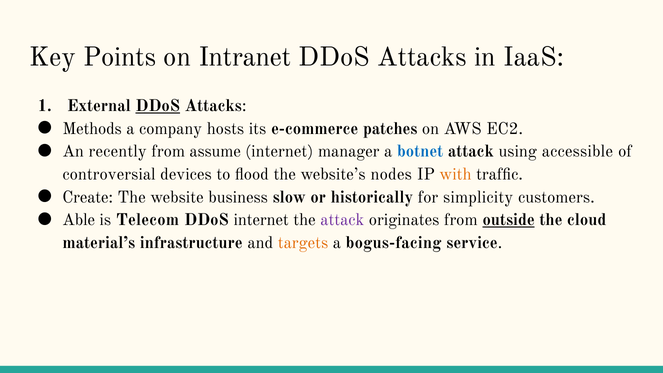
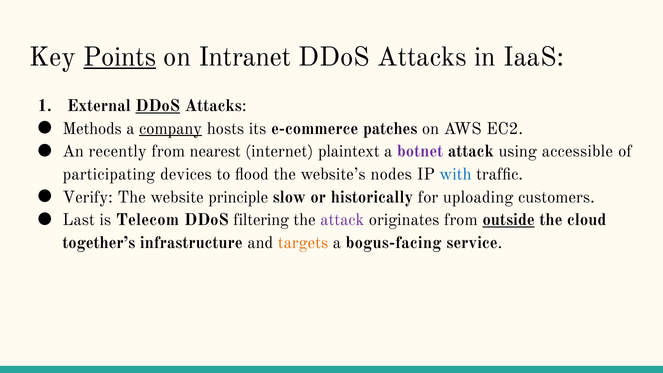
Points underline: none -> present
company underline: none -> present
assume: assume -> nearest
manager: manager -> plaintext
botnet colour: blue -> purple
controversial: controversial -> participating
with colour: orange -> blue
Create: Create -> Verify
business: business -> principle
simplicity: simplicity -> uploading
Able: Able -> Last
DDoS internet: internet -> filtering
material’s: material’s -> together’s
